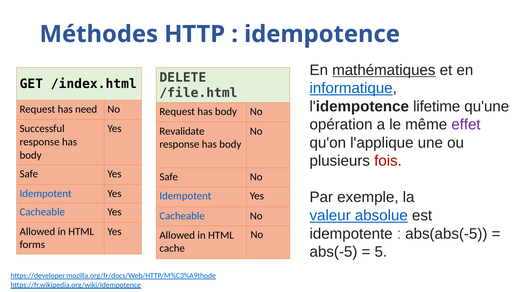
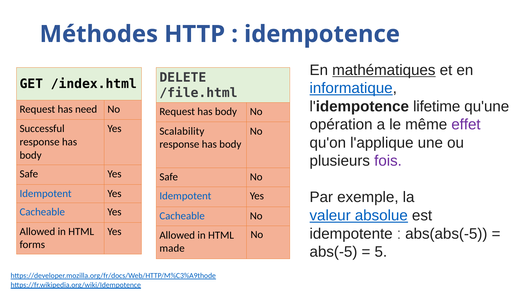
Revalidate: Revalidate -> Scalability
fois colour: red -> purple
cache: cache -> made
